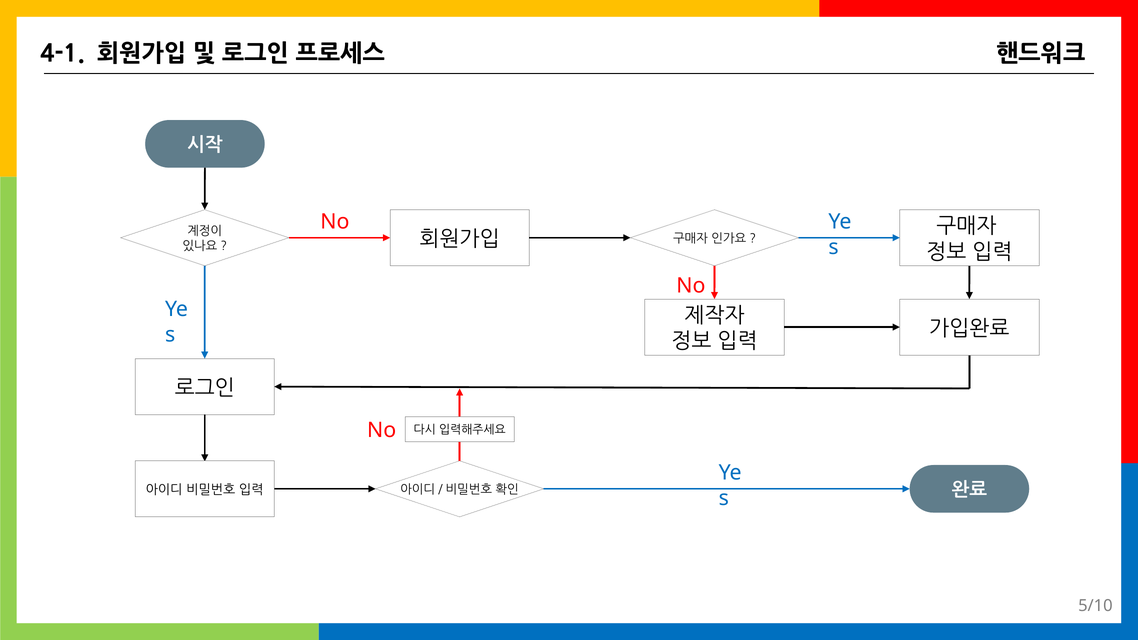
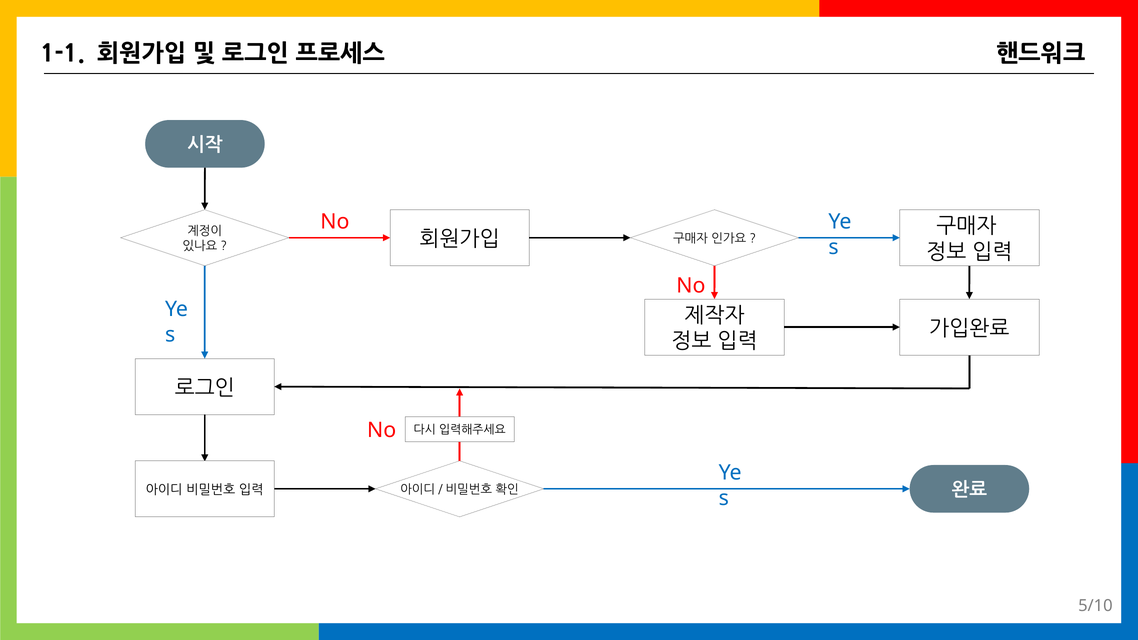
4-1: 4-1 -> 1-1
